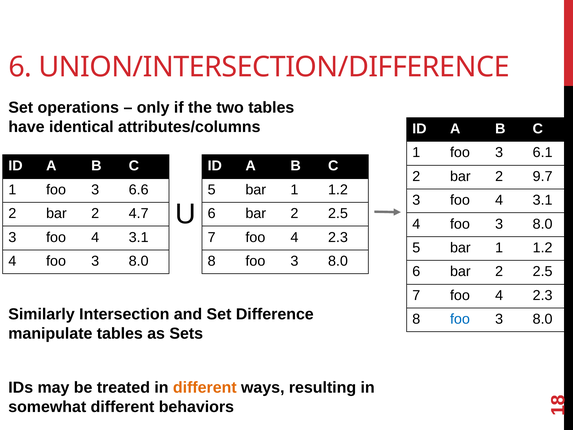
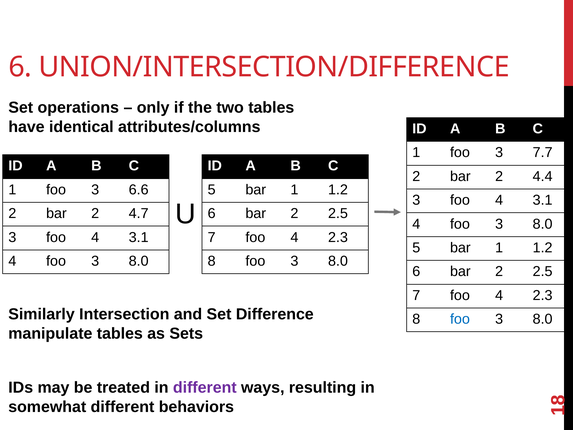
6.1: 6.1 -> 7.7
9.7: 9.7 -> 4.4
different at (205, 387) colour: orange -> purple
